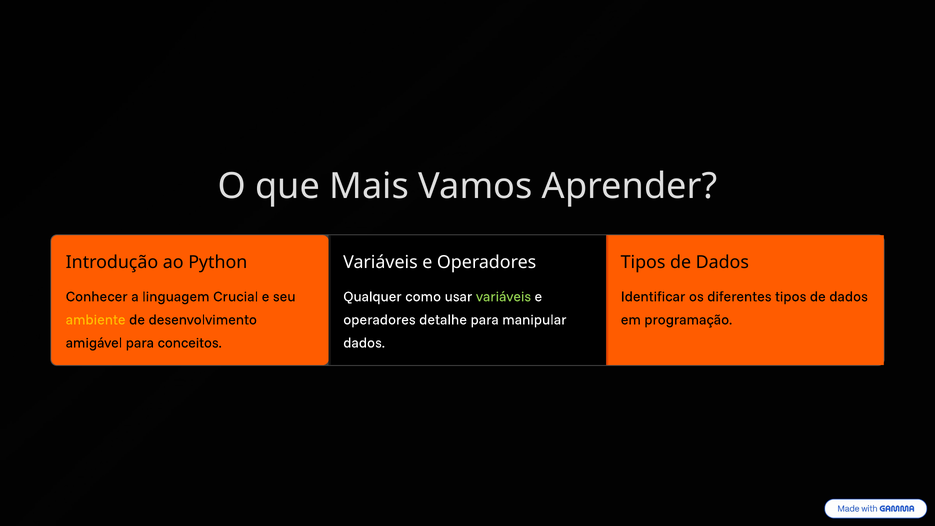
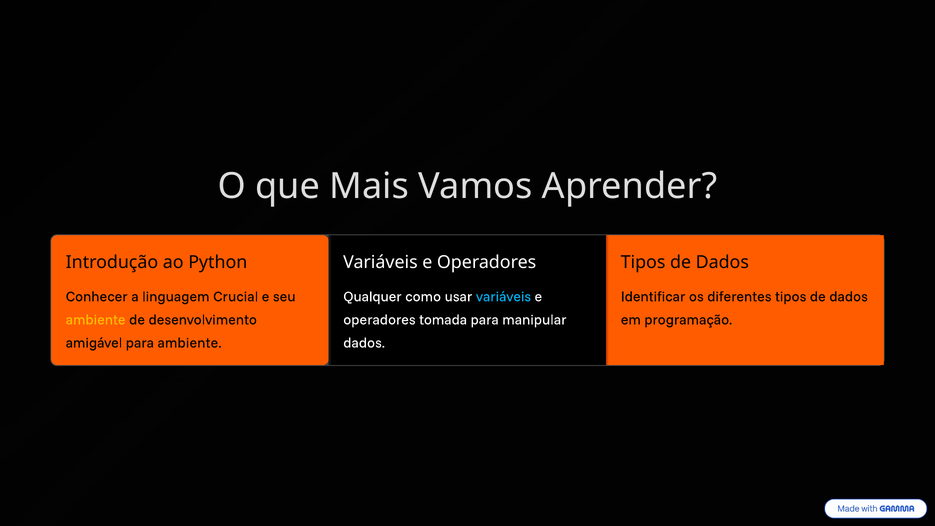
variáveis at (504, 297) colour: light green -> light blue
detalhe: detalhe -> tomada
para conceitos: conceitos -> ambiente
